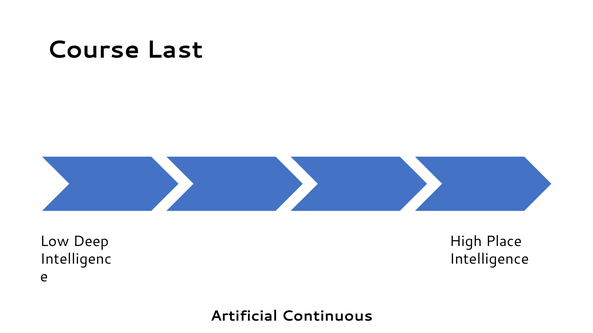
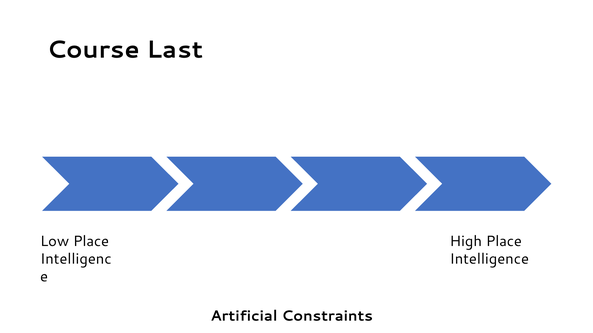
Low Deep: Deep -> Place
Continuous: Continuous -> Constraints
